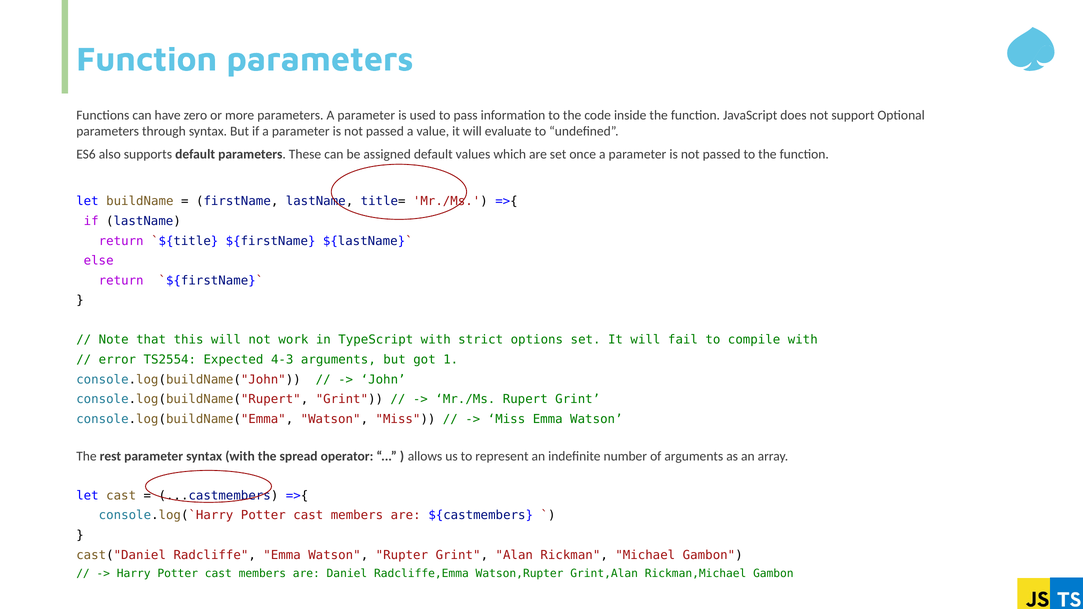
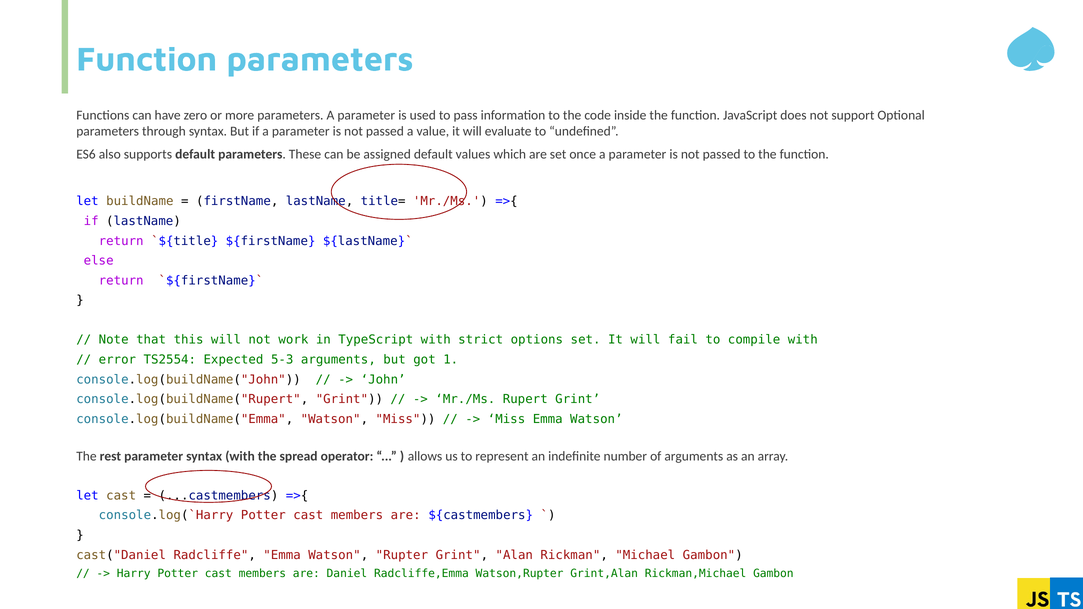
4-3: 4-3 -> 5-3
